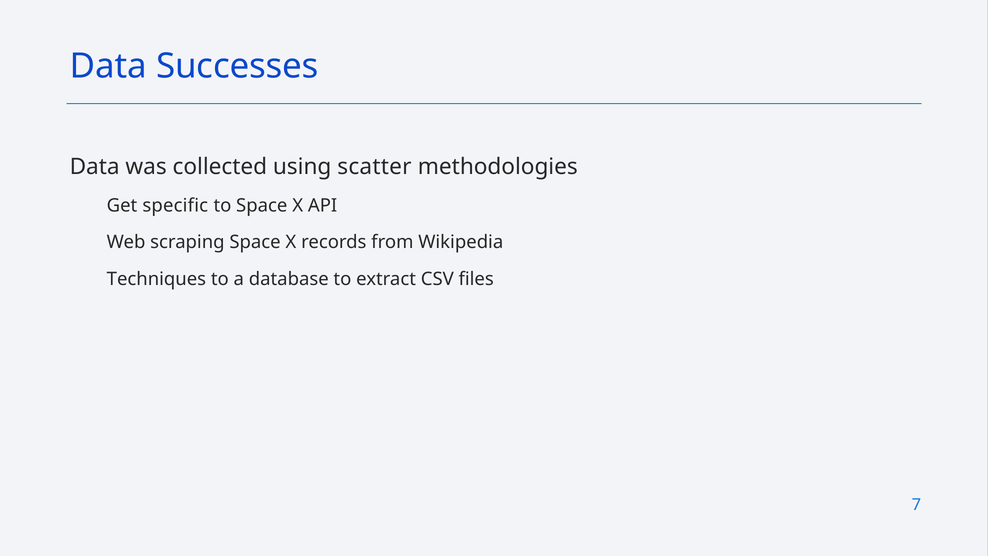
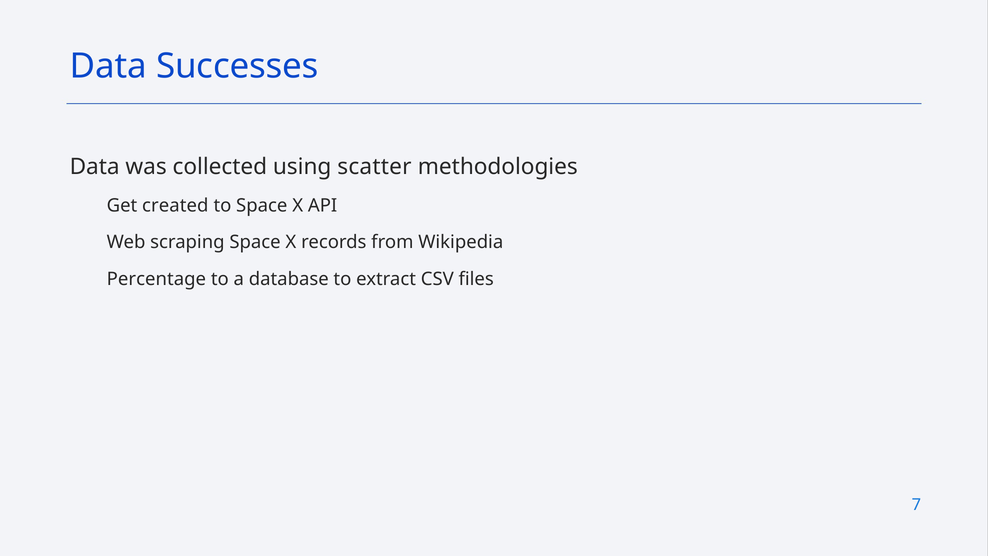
specific: specific -> created
Techniques: Techniques -> Percentage
